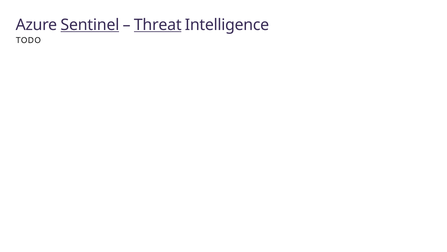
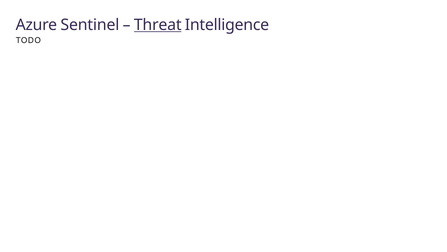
Sentinel underline: present -> none
